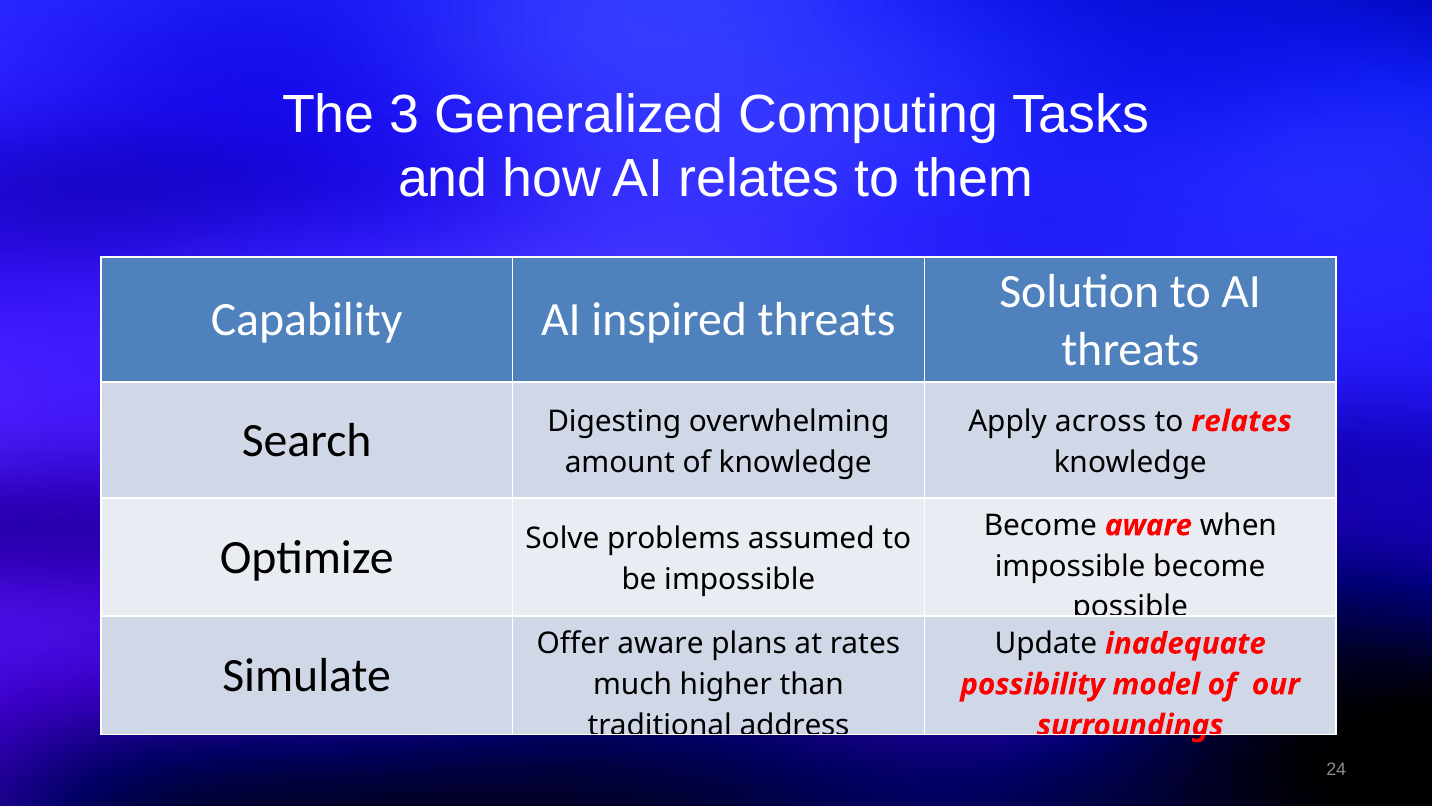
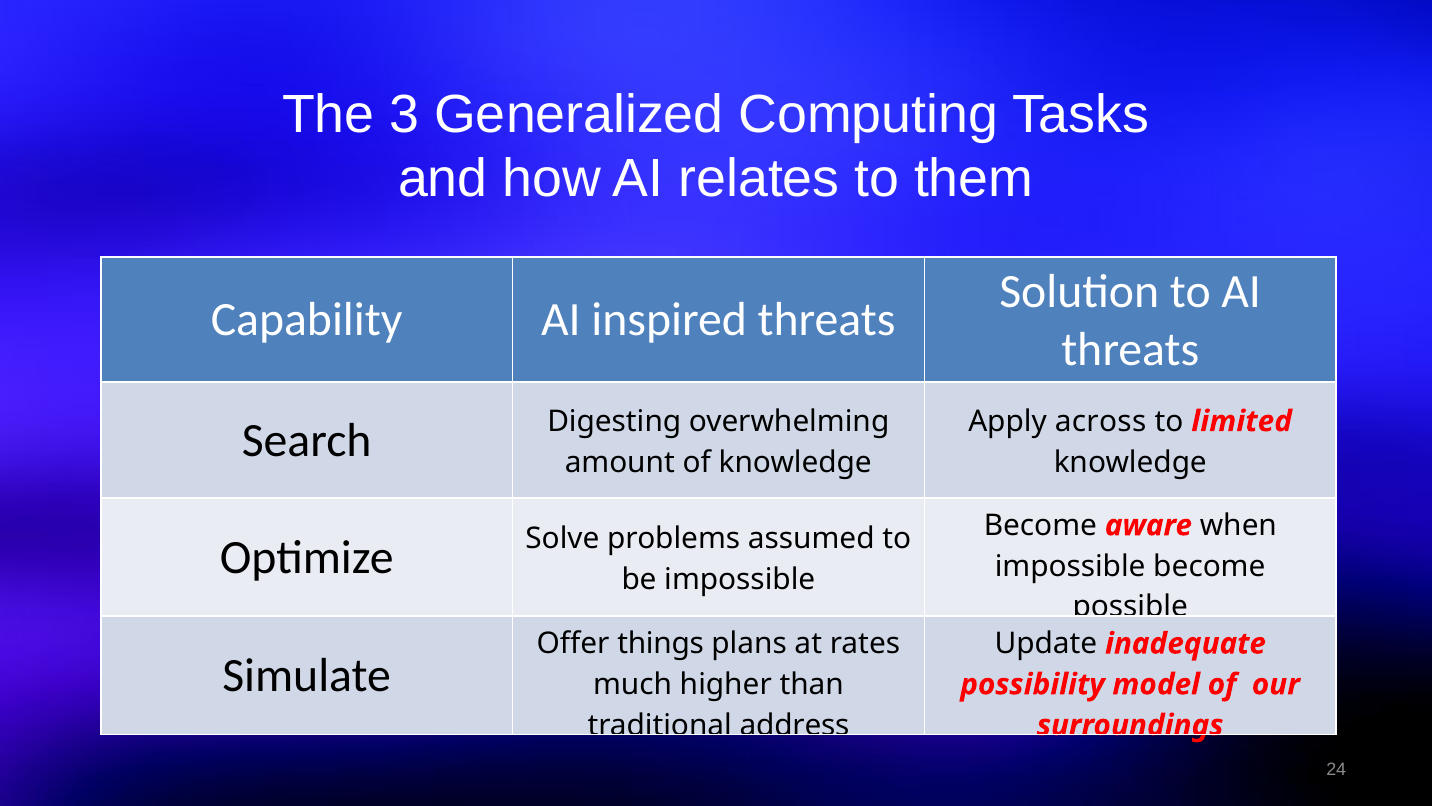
to relates: relates -> limited
Offer aware: aware -> things
